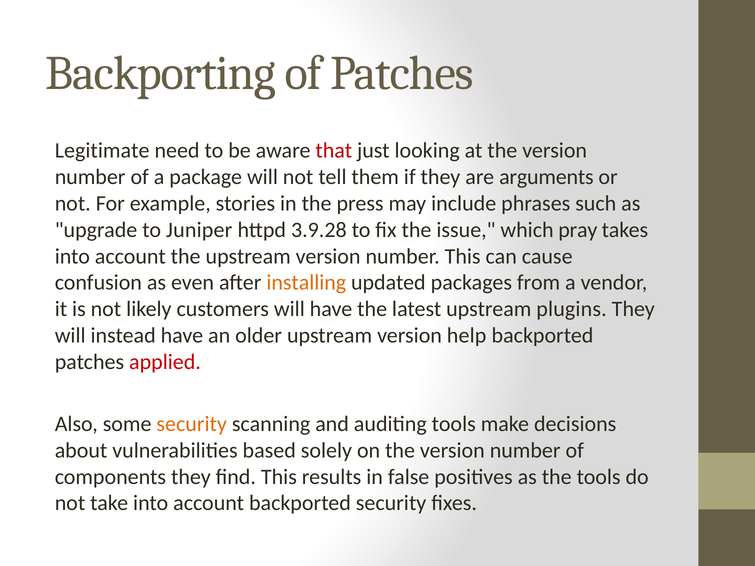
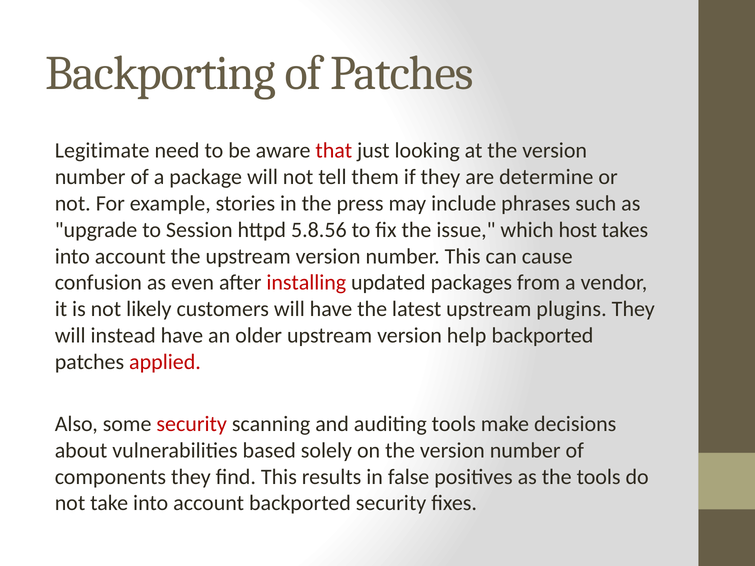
arguments: arguments -> determine
Juniper: Juniper -> Session
3.9.28: 3.9.28 -> 5.8.56
pray: pray -> host
installing colour: orange -> red
security at (192, 424) colour: orange -> red
